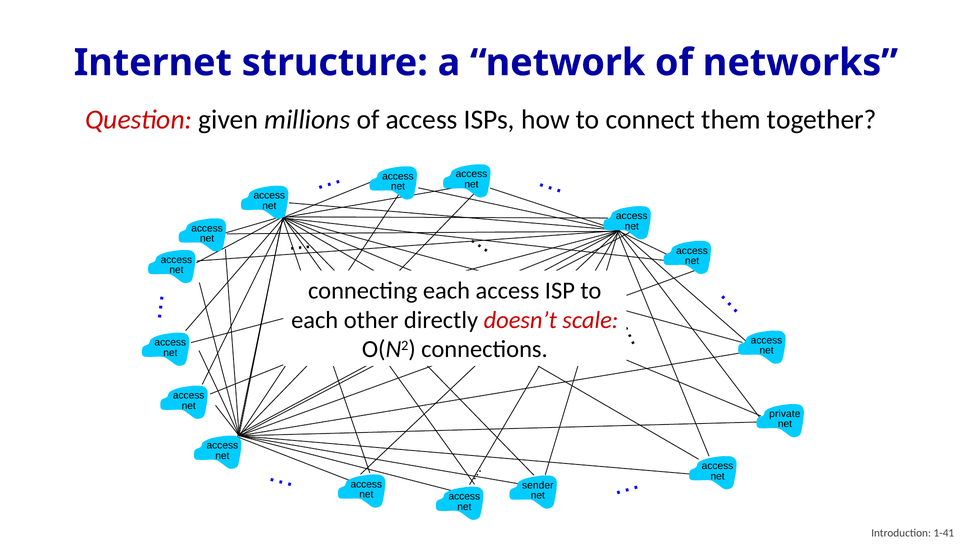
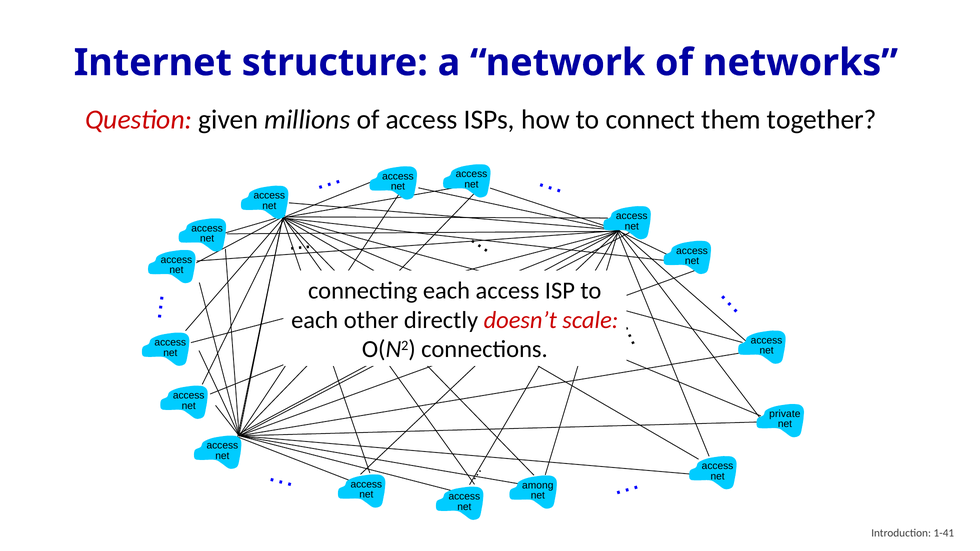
sender: sender -> among
